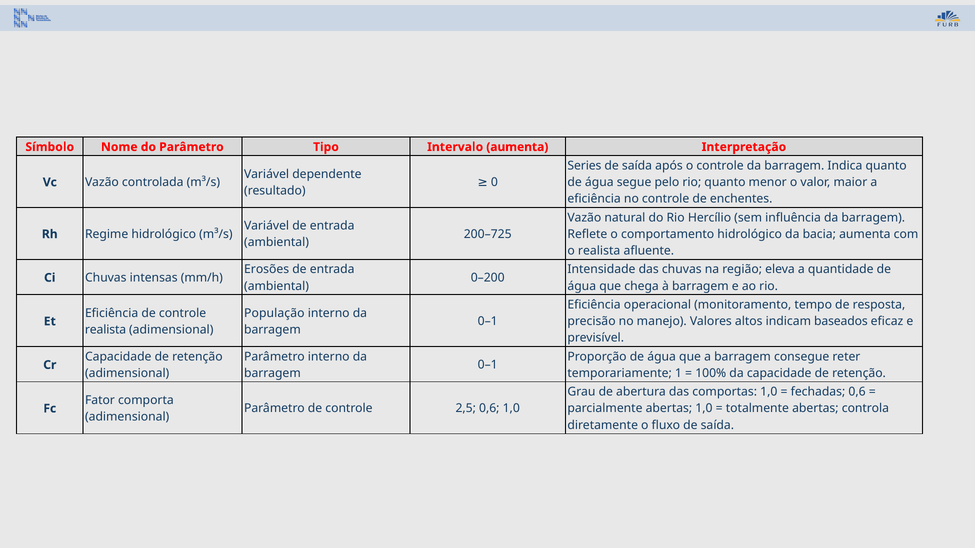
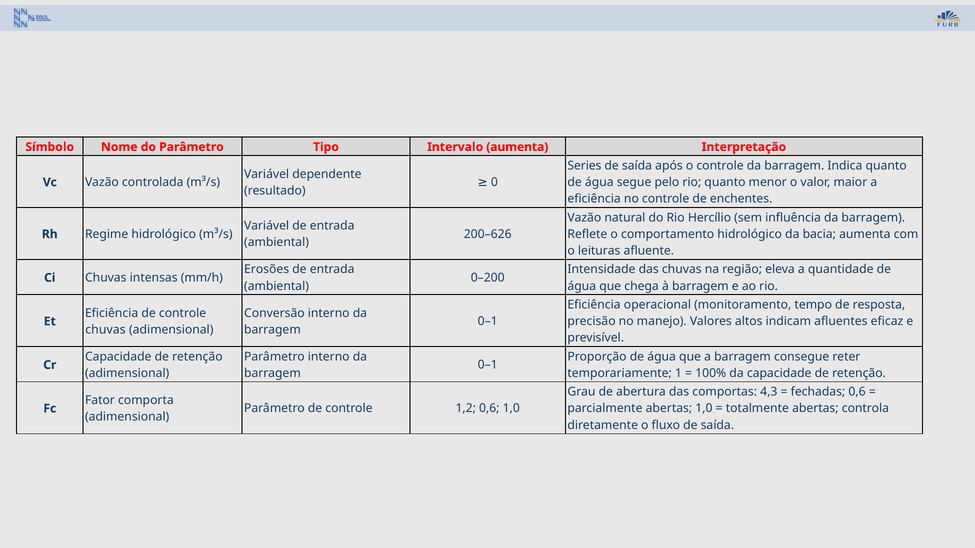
200–725: 200–725 -> 200–626
o realista: realista -> leituras
População: População -> Conversão
baseados: baseados -> afluentes
realista at (106, 330): realista -> chuvas
comportas 1,0: 1,0 -> 4,3
2,5: 2,5 -> 1,2
